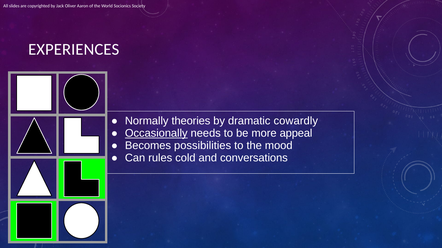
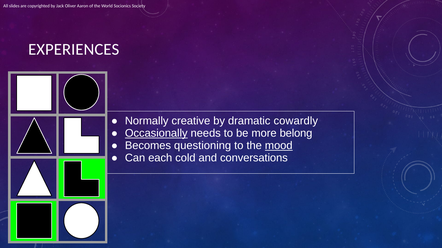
theories: theories -> creative
appeal: appeal -> belong
possibilities: possibilities -> questioning
mood underline: none -> present
rules: rules -> each
